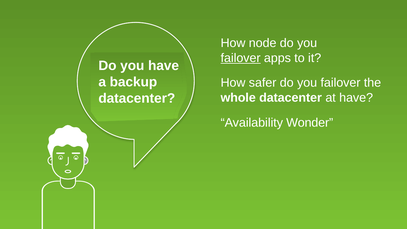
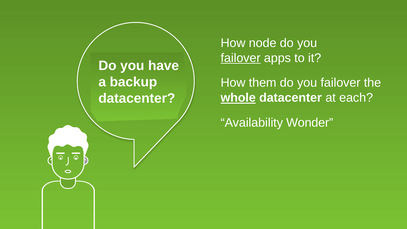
safer: safer -> them
whole underline: none -> present
at have: have -> each
